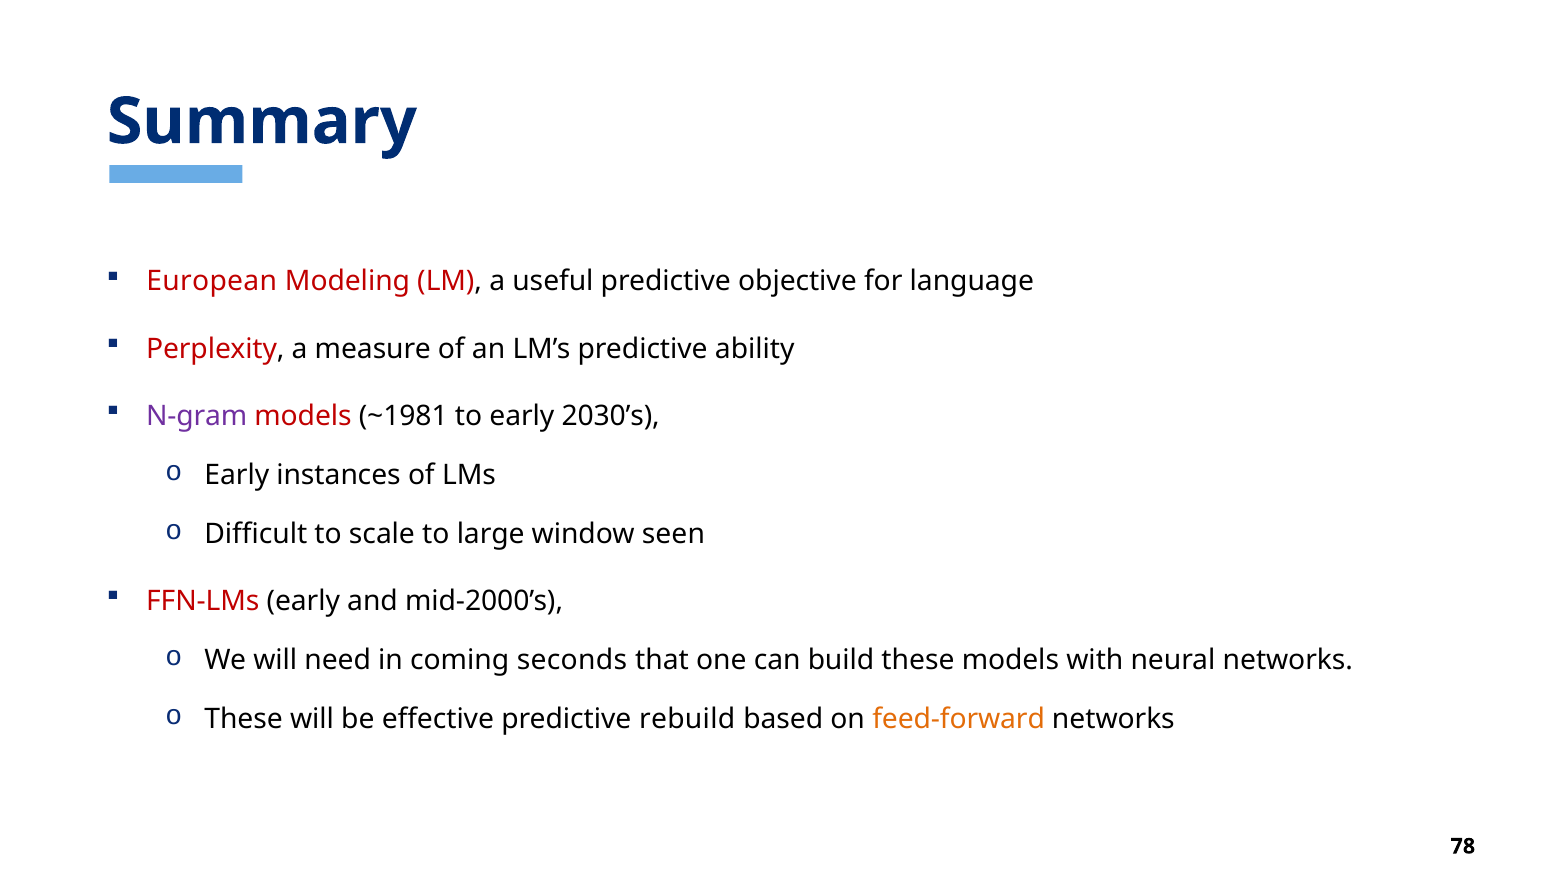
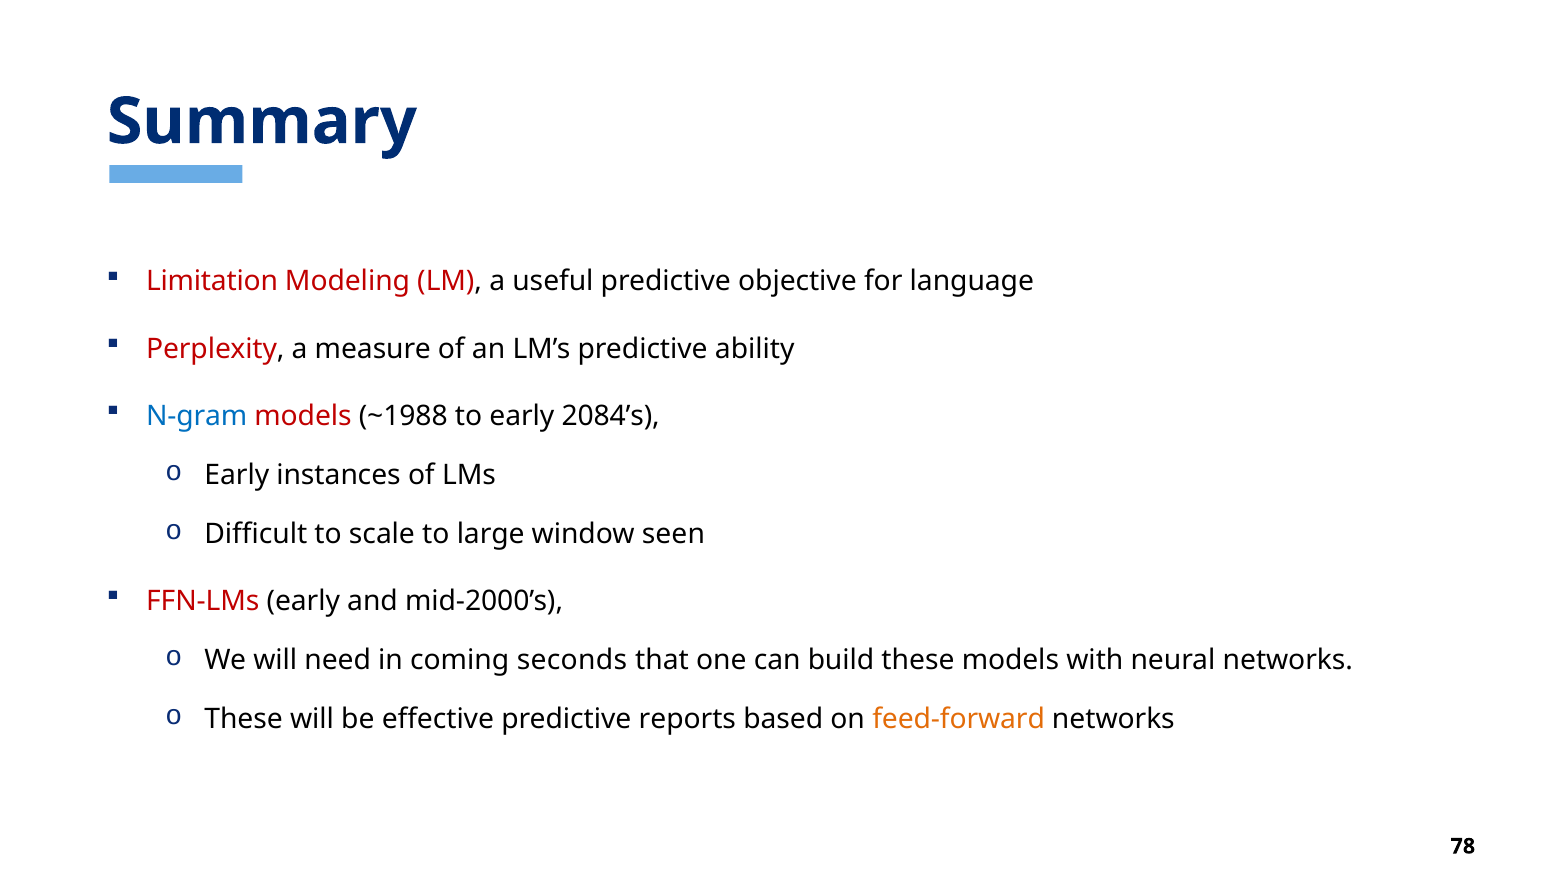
European: European -> Limitation
N-gram colour: purple -> blue
~1981: ~1981 -> ~1988
2030’s: 2030’s -> 2084’s
rebuild: rebuild -> reports
